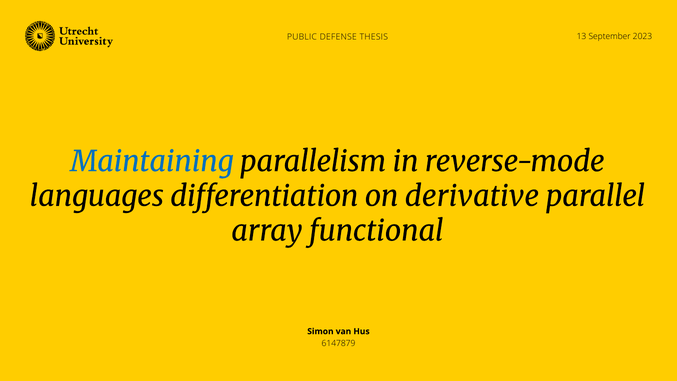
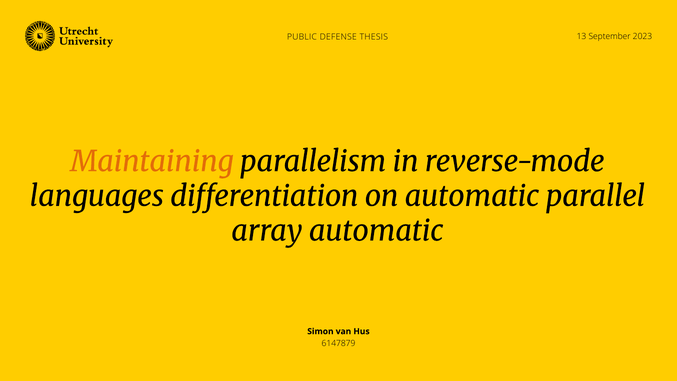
Maintaining colour: blue -> orange
on derivative: derivative -> automatic
array functional: functional -> automatic
